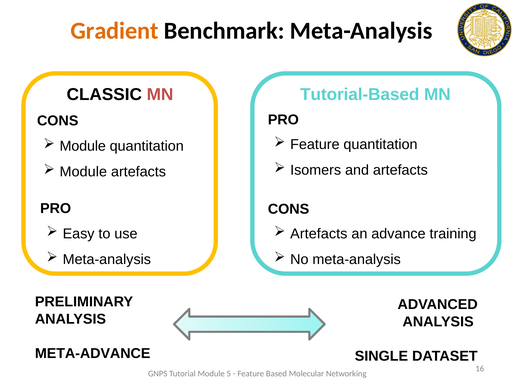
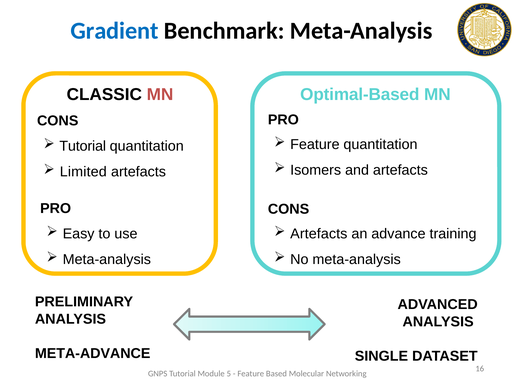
Gradient colour: orange -> blue
Tutorial-Based: Tutorial-Based -> Optimal-Based
Module at (83, 146): Module -> Tutorial
Module at (83, 172): Module -> Limited
